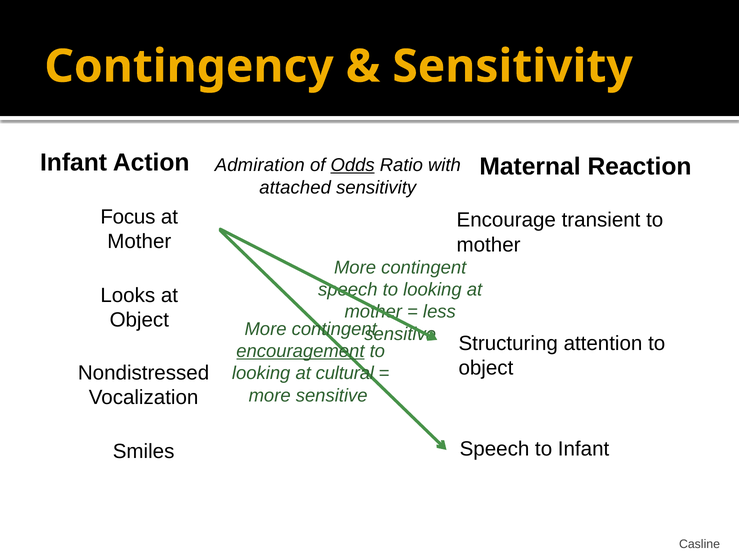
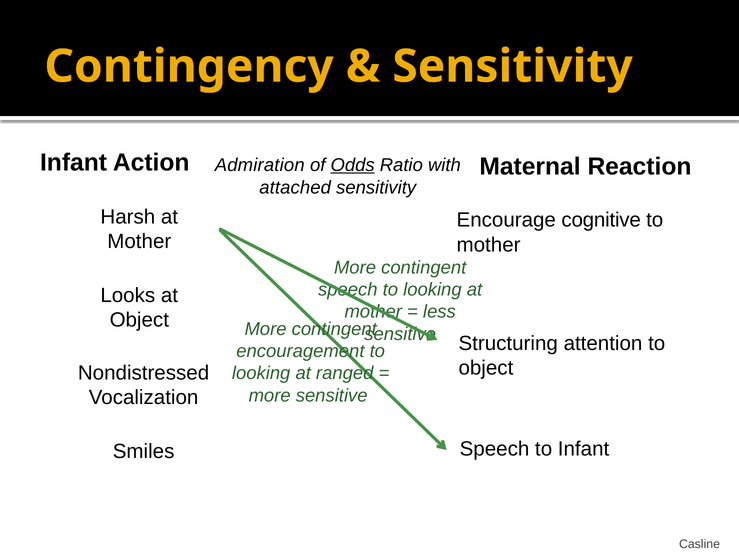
Focus: Focus -> Harsh
transient: transient -> cognitive
encouragement underline: present -> none
cultural: cultural -> ranged
